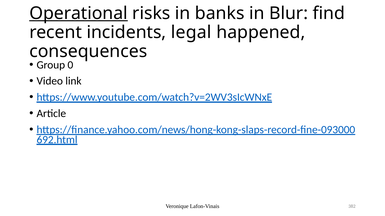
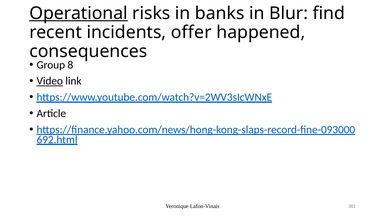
legal: legal -> offer
0: 0 -> 8
Video underline: none -> present
